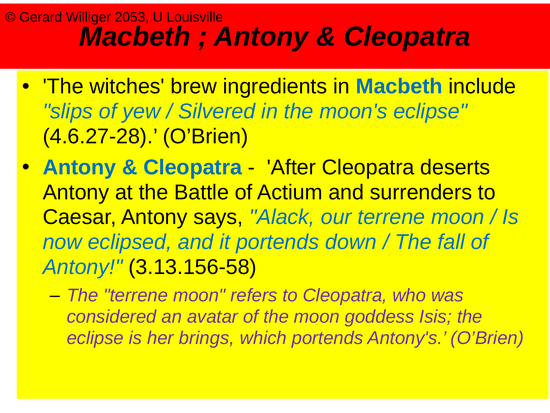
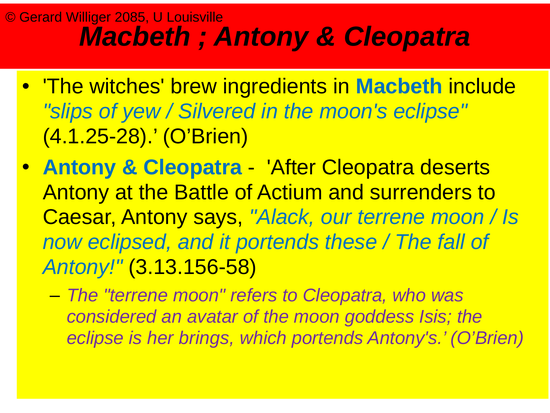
2053: 2053 -> 2085
4.6.27-28: 4.6.27-28 -> 4.1.25-28
down: down -> these
